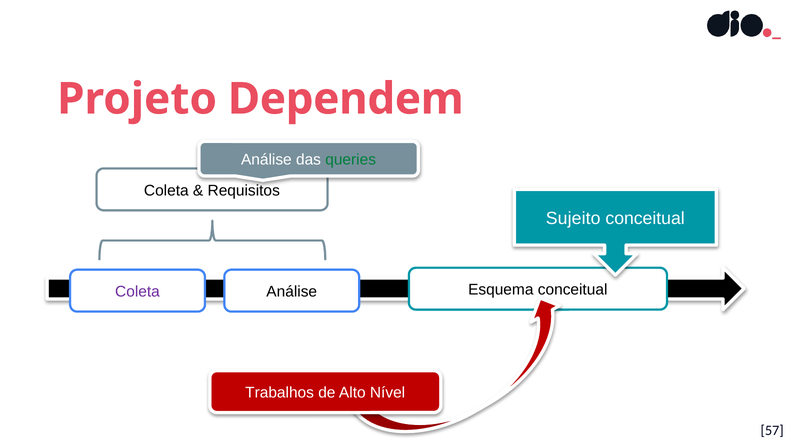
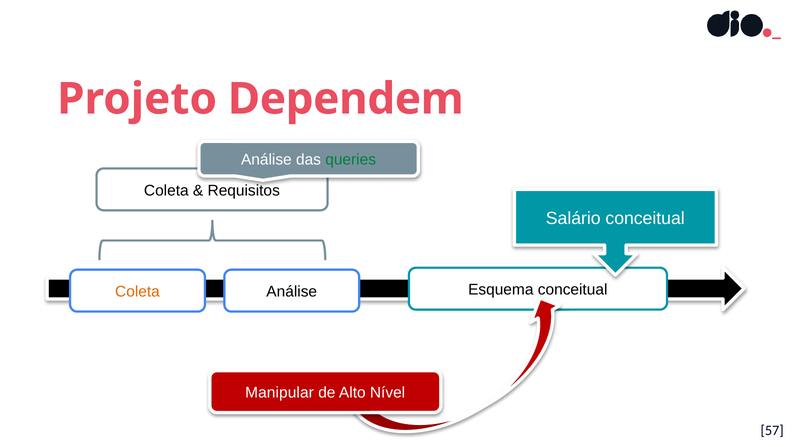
Sujeito: Sujeito -> Salário
Coleta at (137, 292) colour: purple -> orange
Trabalhos: Trabalhos -> Manipular
